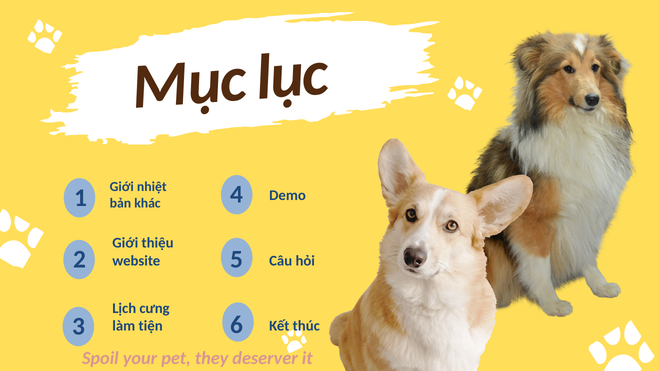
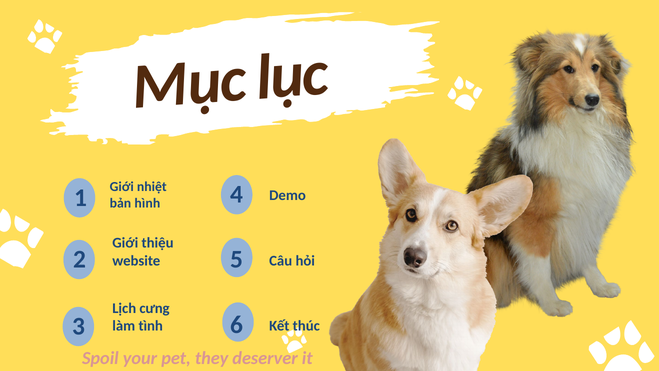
khác: khác -> hình
tiện: tiện -> tình
